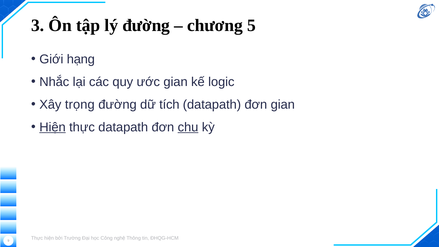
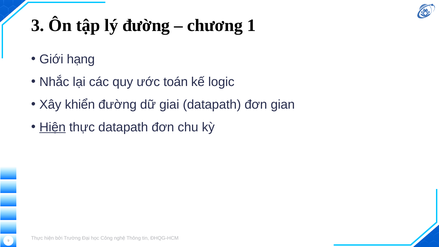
5: 5 -> 1
ước gian: gian -> toán
trọng: trọng -> khiển
tích: tích -> giai
chu underline: present -> none
